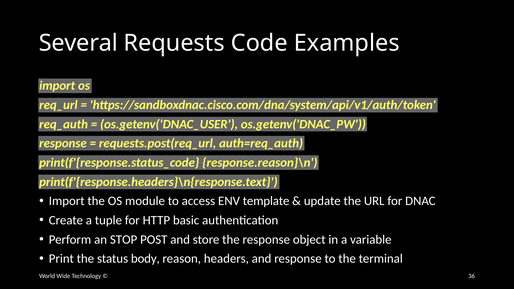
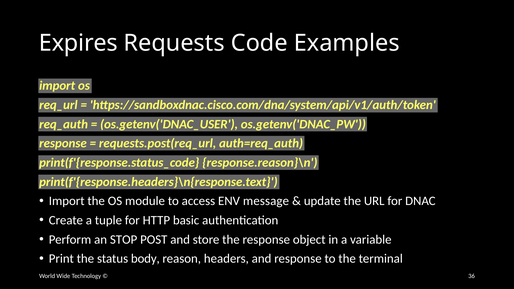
Several: Several -> Expires
template: template -> message
